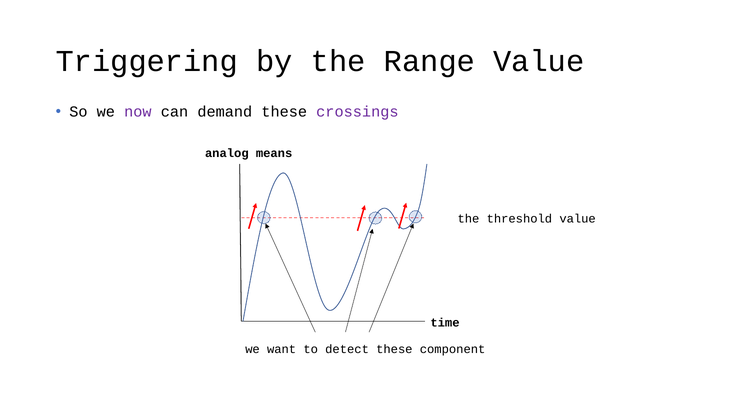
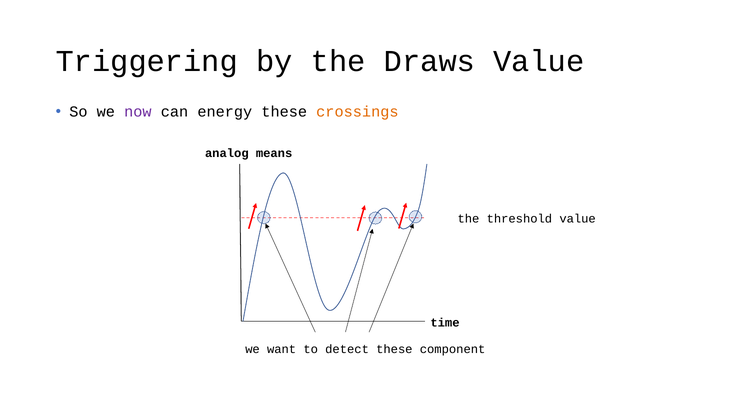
Range: Range -> Draws
demand: demand -> energy
crossings colour: purple -> orange
